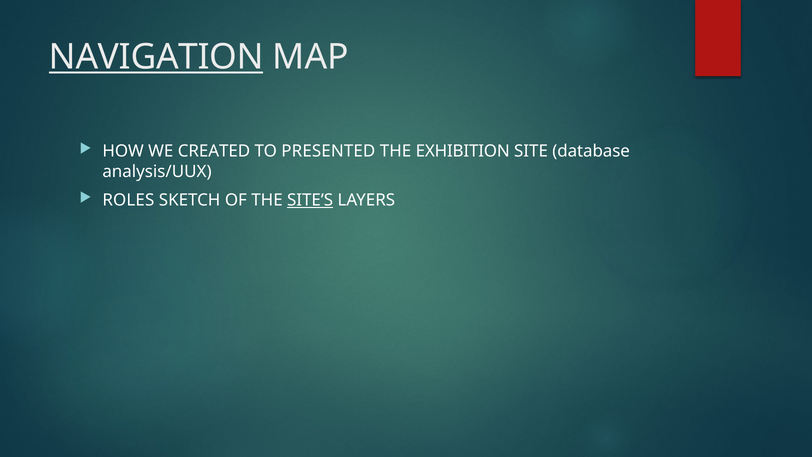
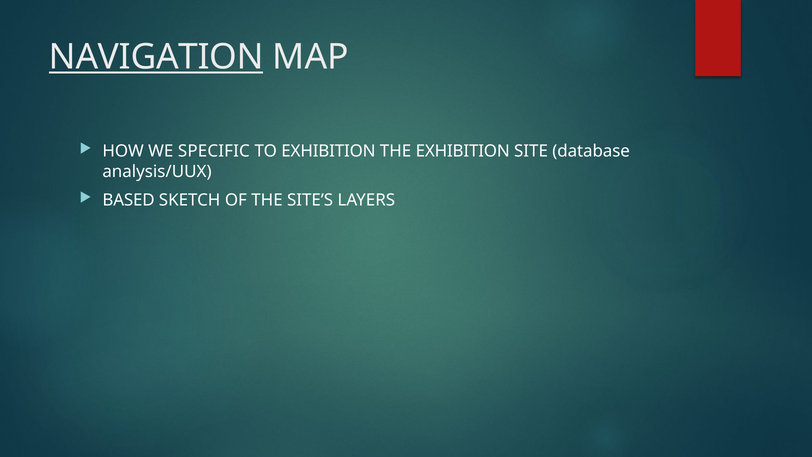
CREATED: CREATED -> SPECIFIC
TO PRESENTED: PRESENTED -> EXHIBITION
ROLES: ROLES -> BASED
SITE’S underline: present -> none
